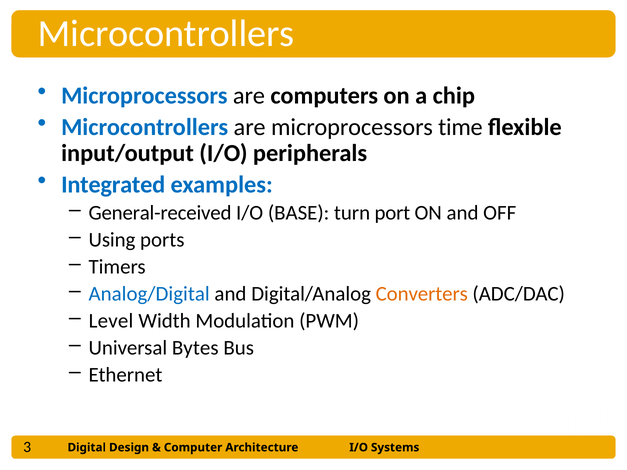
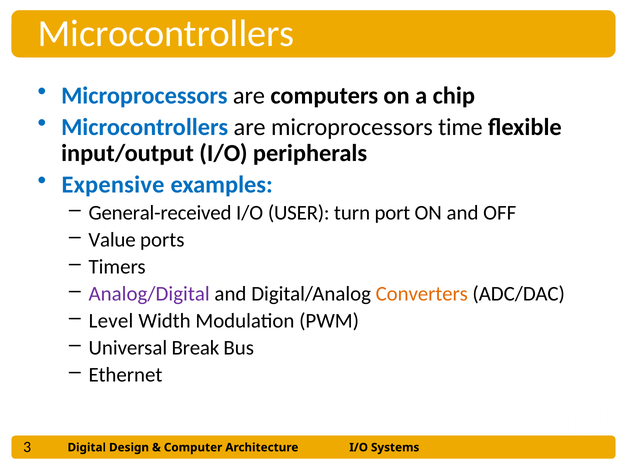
Integrated: Integrated -> Expensive
BASE: BASE -> USER
Using: Using -> Value
Analog/Digital colour: blue -> purple
Bytes: Bytes -> Break
